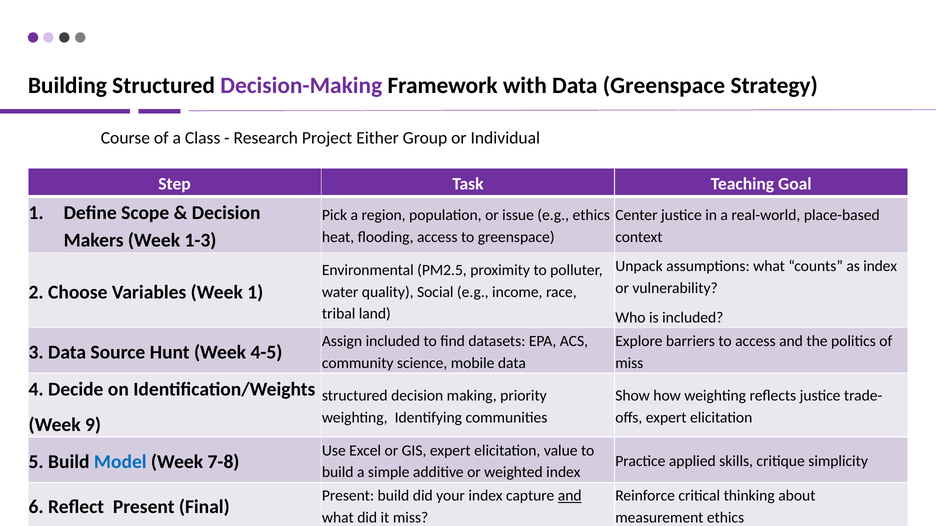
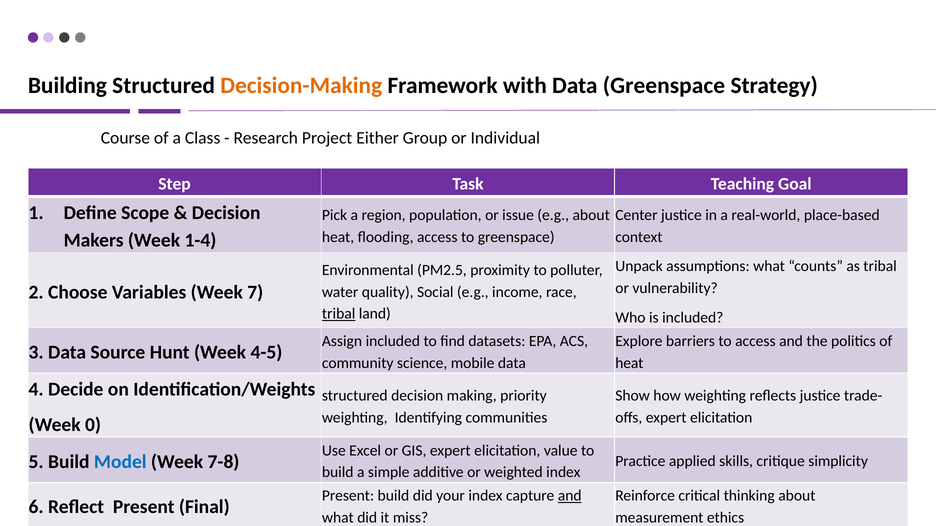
Decision-Making colour: purple -> orange
e.g ethics: ethics -> about
1-3: 1-3 -> 1-4
as index: index -> tribal
Week 1: 1 -> 7
tribal at (339, 314) underline: none -> present
miss at (629, 363): miss -> heat
9: 9 -> 0
